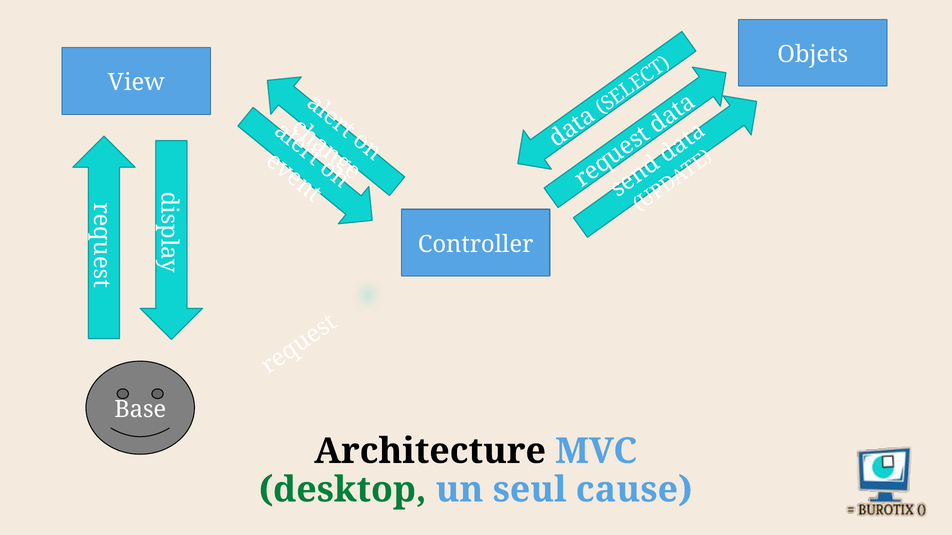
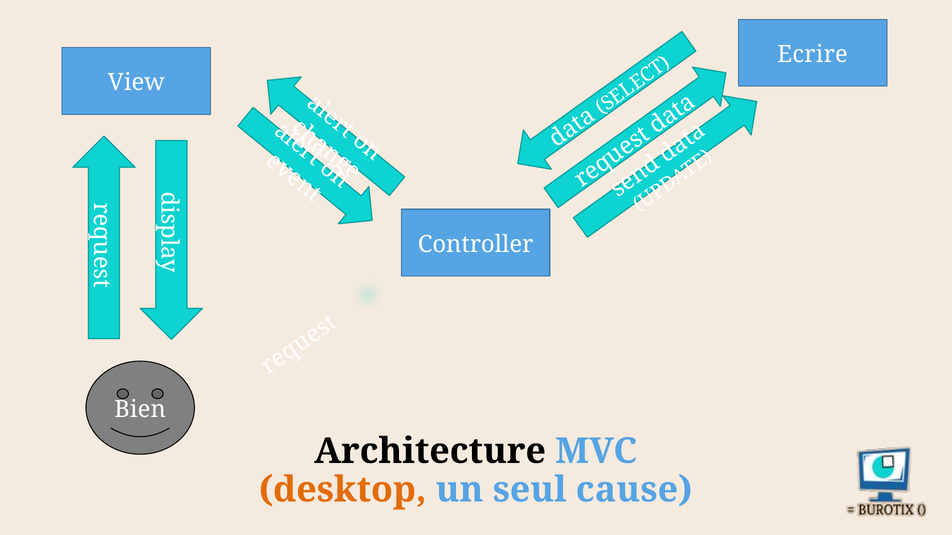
Objets: Objets -> Ecrire
Base: Base -> Bien
desktop colour: green -> orange
